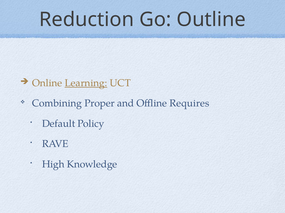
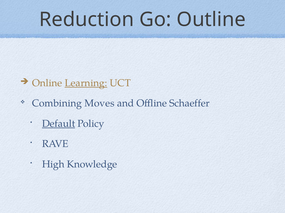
Proper: Proper -> Moves
Requires: Requires -> Schaeffer
Default underline: none -> present
